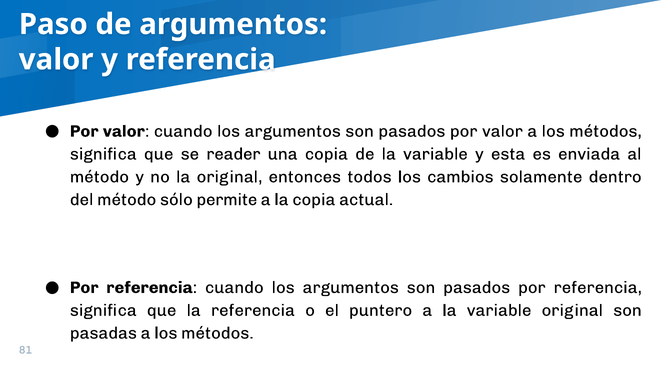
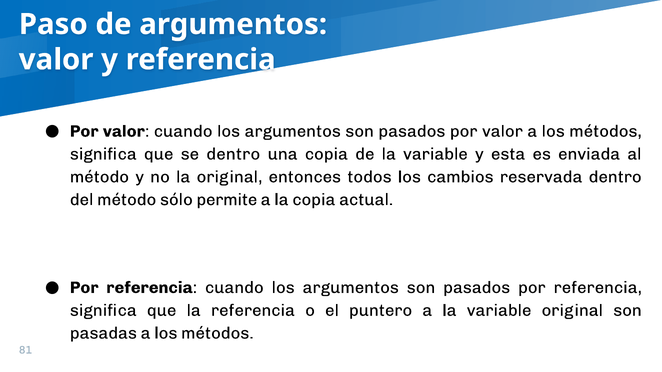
se reader: reader -> dentro
solamente: solamente -> reservada
